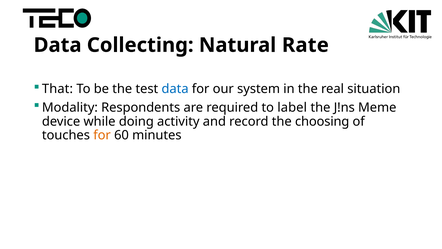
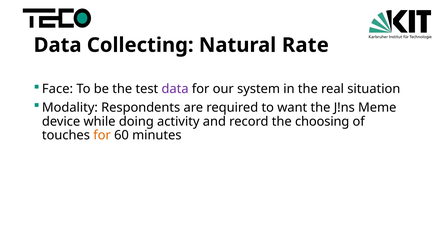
That: That -> Face
data at (175, 89) colour: blue -> purple
label: label -> want
